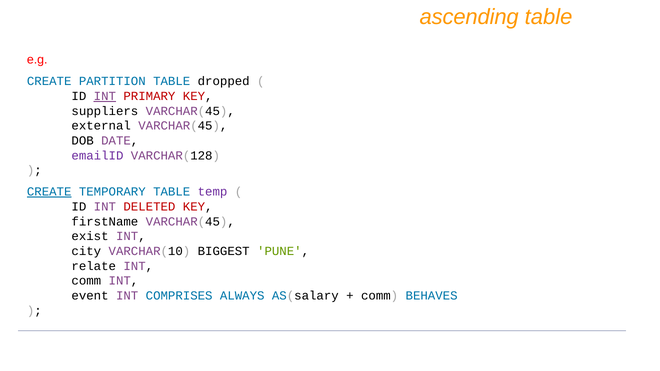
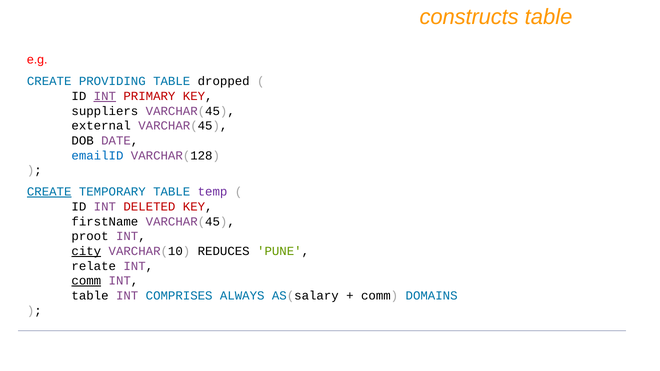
ascending: ascending -> constructs
PARTITION: PARTITION -> PROVIDING
emailID colour: purple -> blue
exist: exist -> proot
city underline: none -> present
BIGGEST: BIGGEST -> REDUCES
comm at (86, 281) underline: none -> present
event at (90, 296): event -> table
BEHAVES: BEHAVES -> DOMAINS
